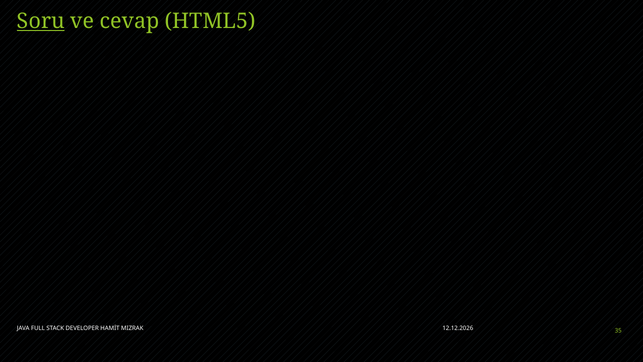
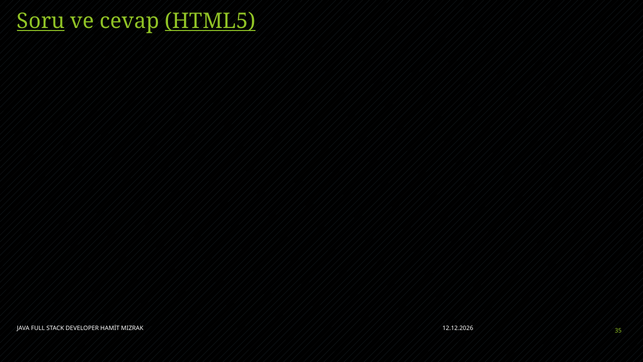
HTML5 underline: none -> present
